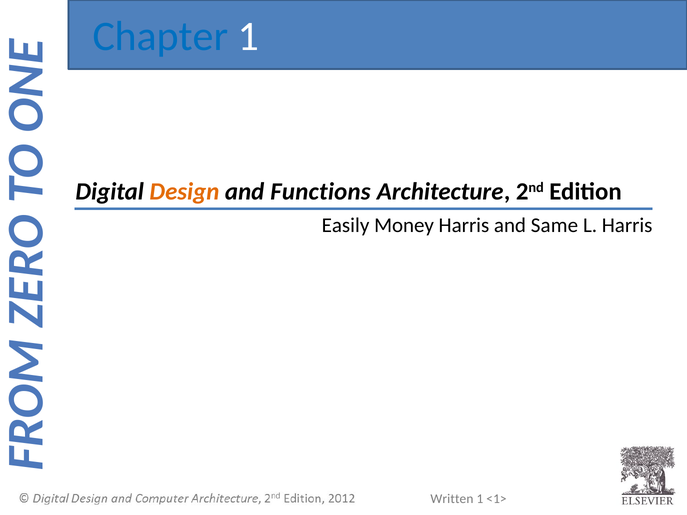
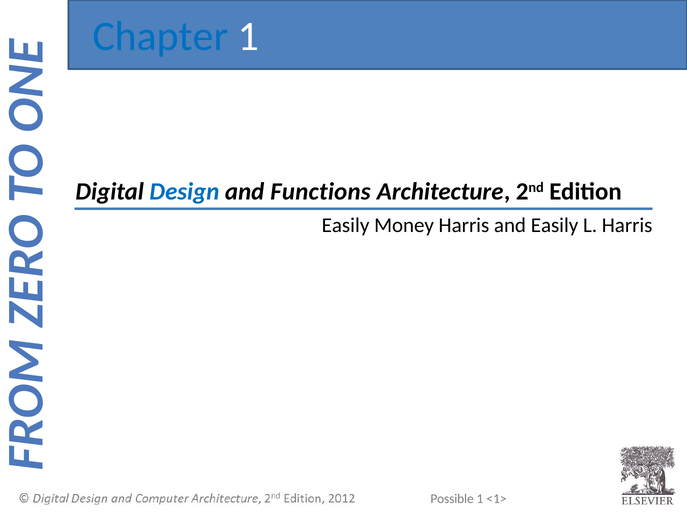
Design colour: orange -> blue
and Same: Same -> Easily
Written: Written -> Possible
